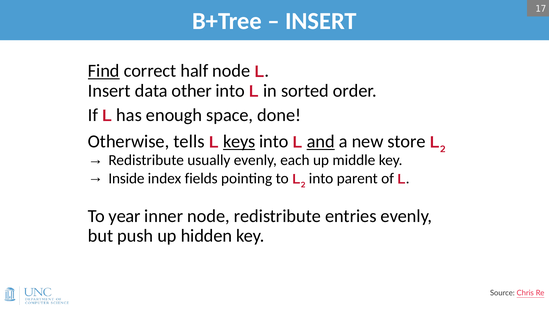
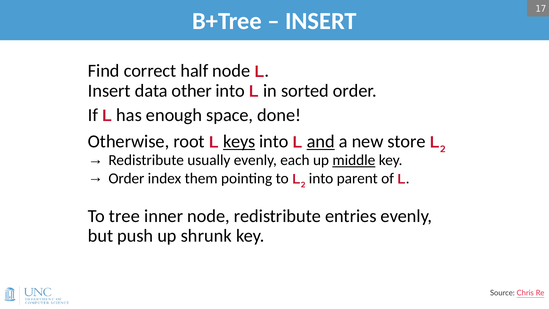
Find underline: present -> none
tells: tells -> root
middle underline: none -> present
Inside at (126, 178): Inside -> Order
fields: fields -> them
year: year -> tree
hidden: hidden -> shrunk
